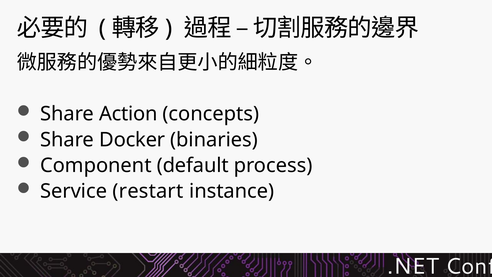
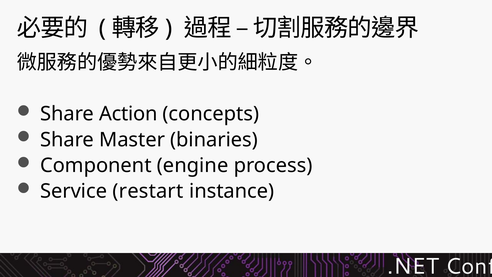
Docker: Docker -> Master
default: default -> engine
